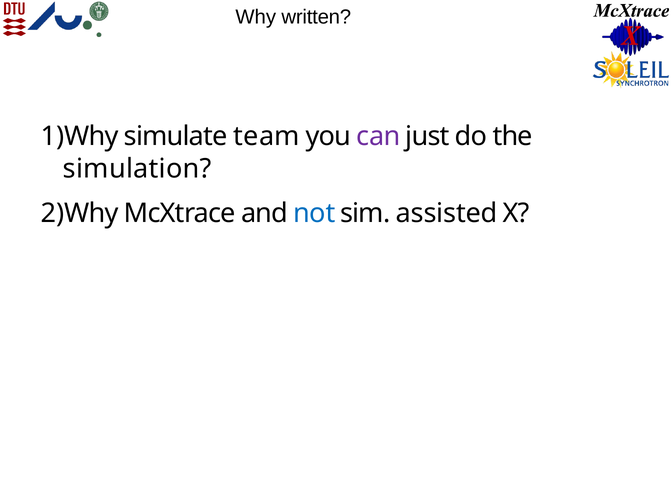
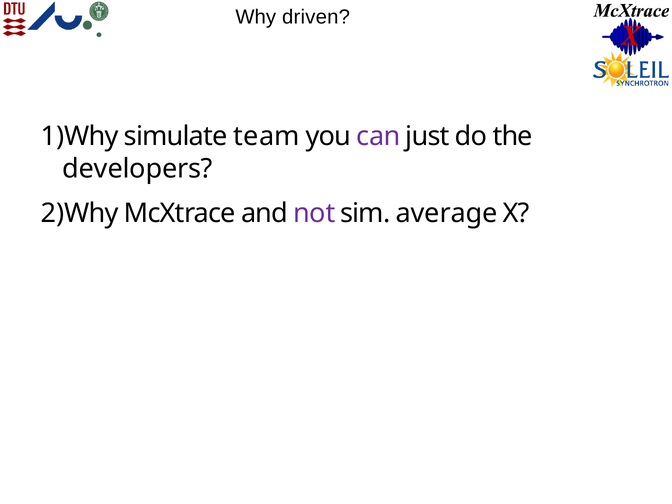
written: written -> driven
simulation: simulation -> developers
not colour: blue -> purple
assisted: assisted -> average
